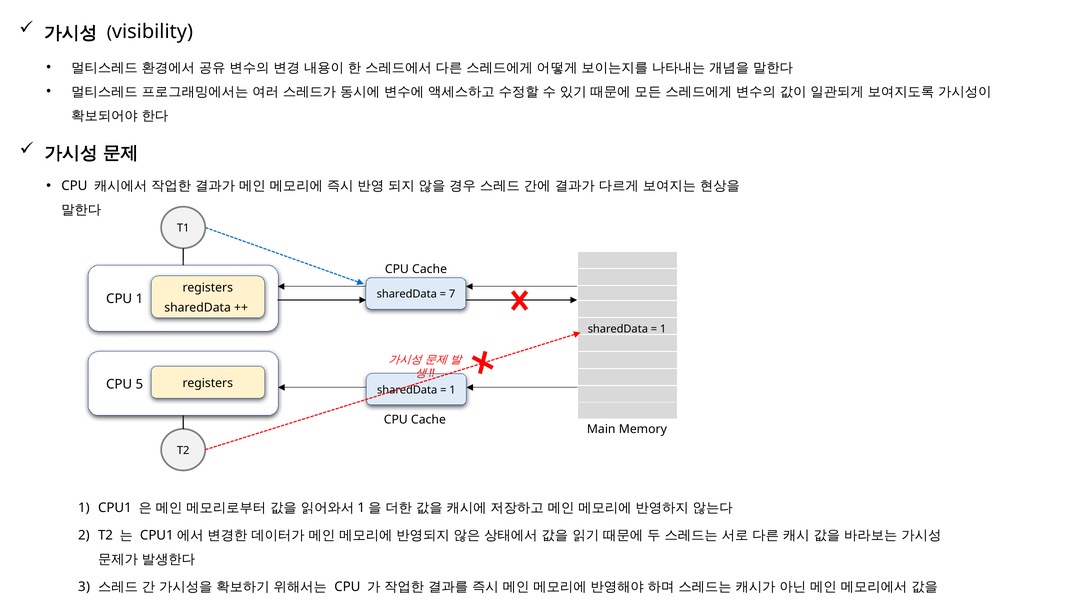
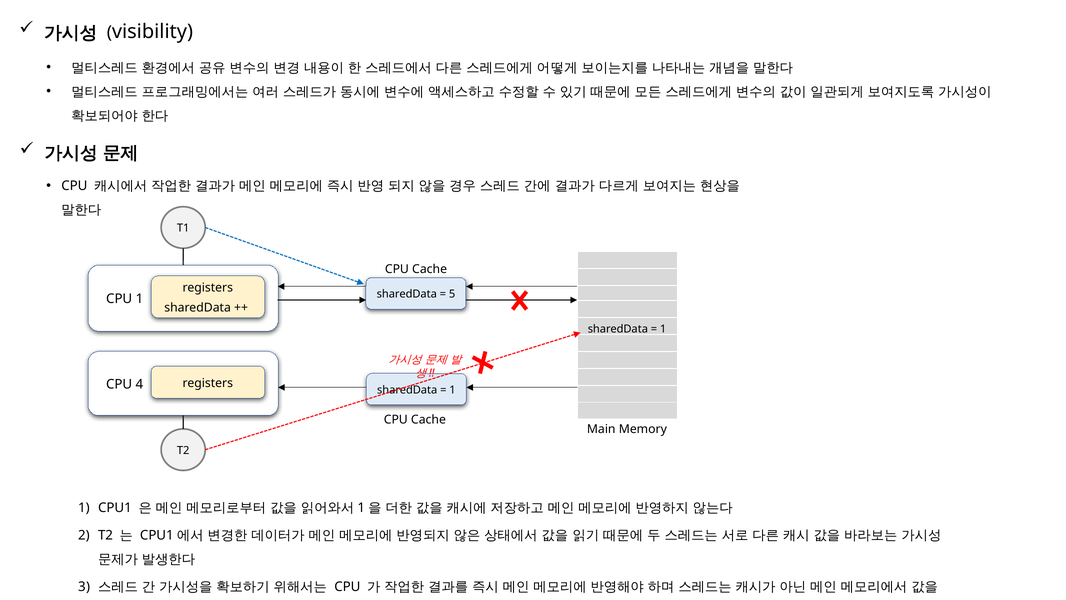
7: 7 -> 5
5: 5 -> 4
